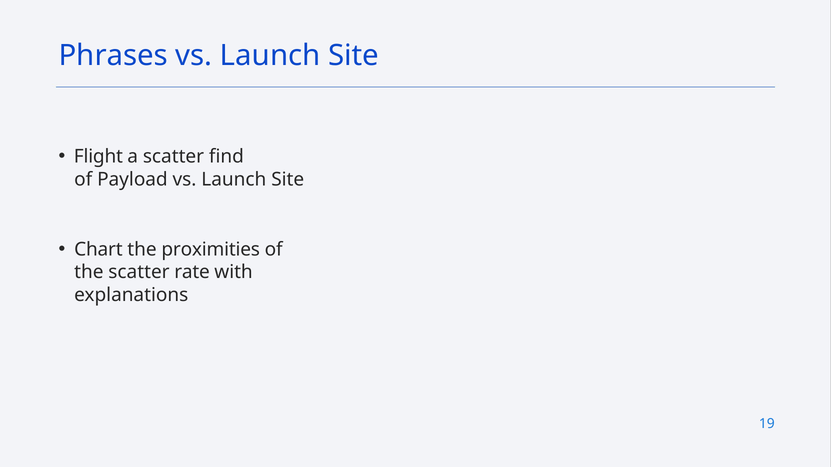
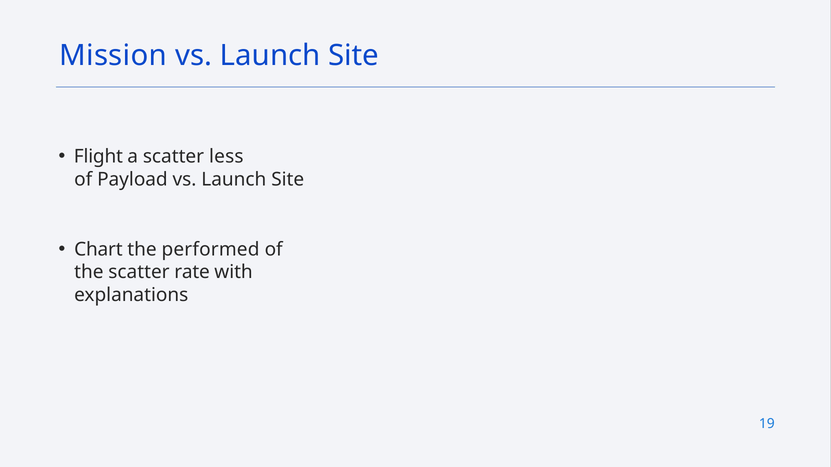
Phrases: Phrases -> Mission
find: find -> less
proximities: proximities -> performed
